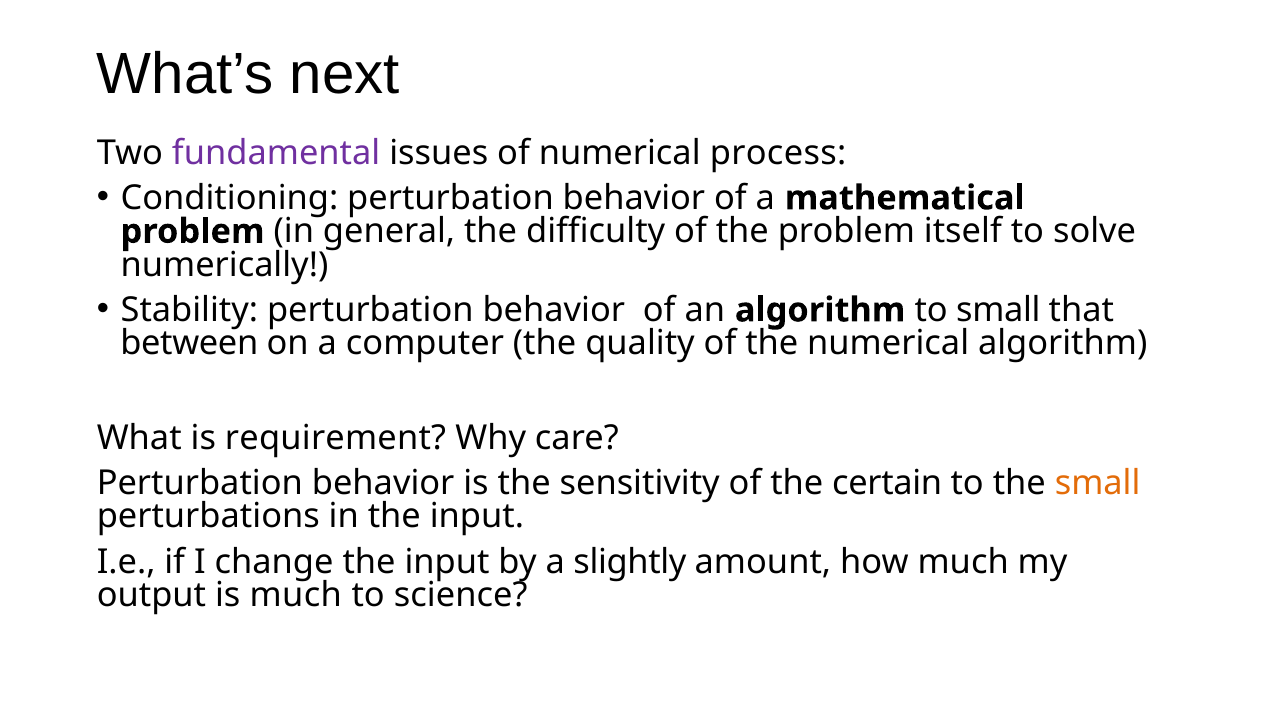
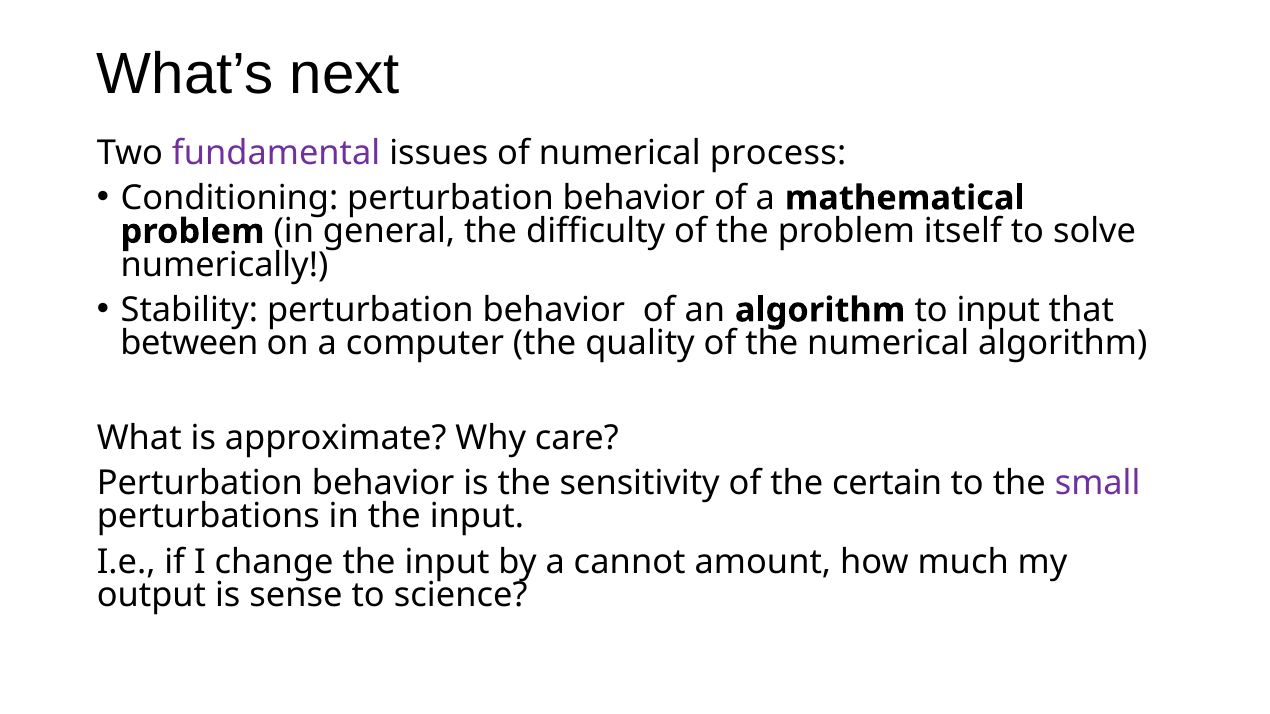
to small: small -> input
requirement: requirement -> approximate
small at (1098, 483) colour: orange -> purple
slightly: slightly -> cannot
is much: much -> sense
